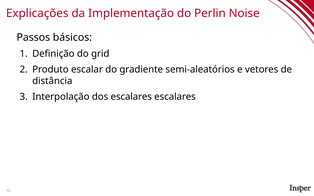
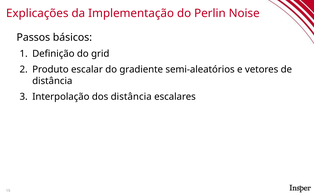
dos escalares: escalares -> distância
